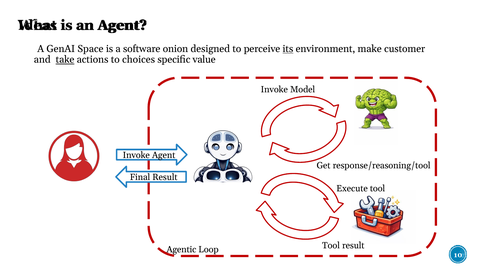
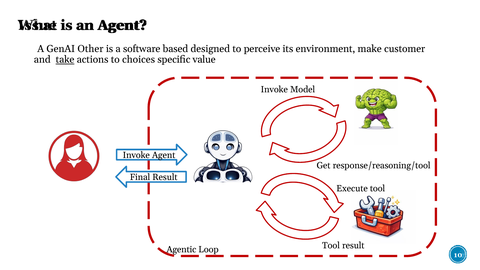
Ideas: Ideas -> Issue
Space: Space -> Other
onion: onion -> based
its underline: present -> none
